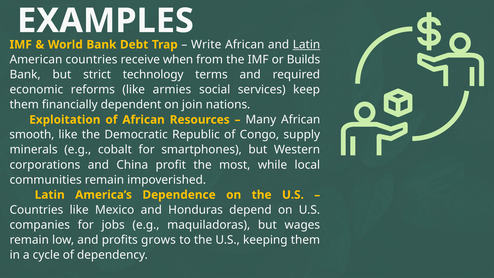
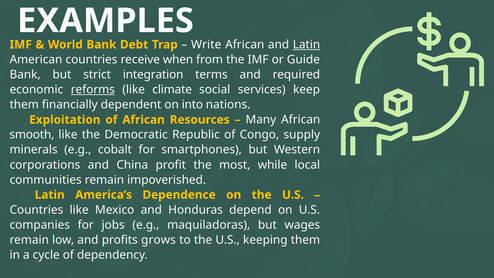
Builds: Builds -> Guide
technology: technology -> integration
reforms underline: none -> present
armies: armies -> climate
join: join -> into
